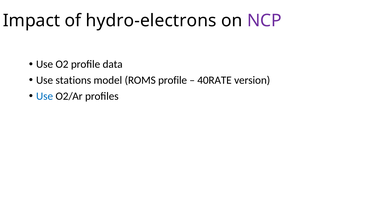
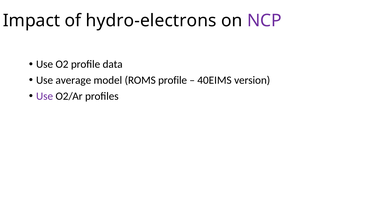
stations: stations -> average
40RATE: 40RATE -> 40EIMS
Use at (45, 96) colour: blue -> purple
